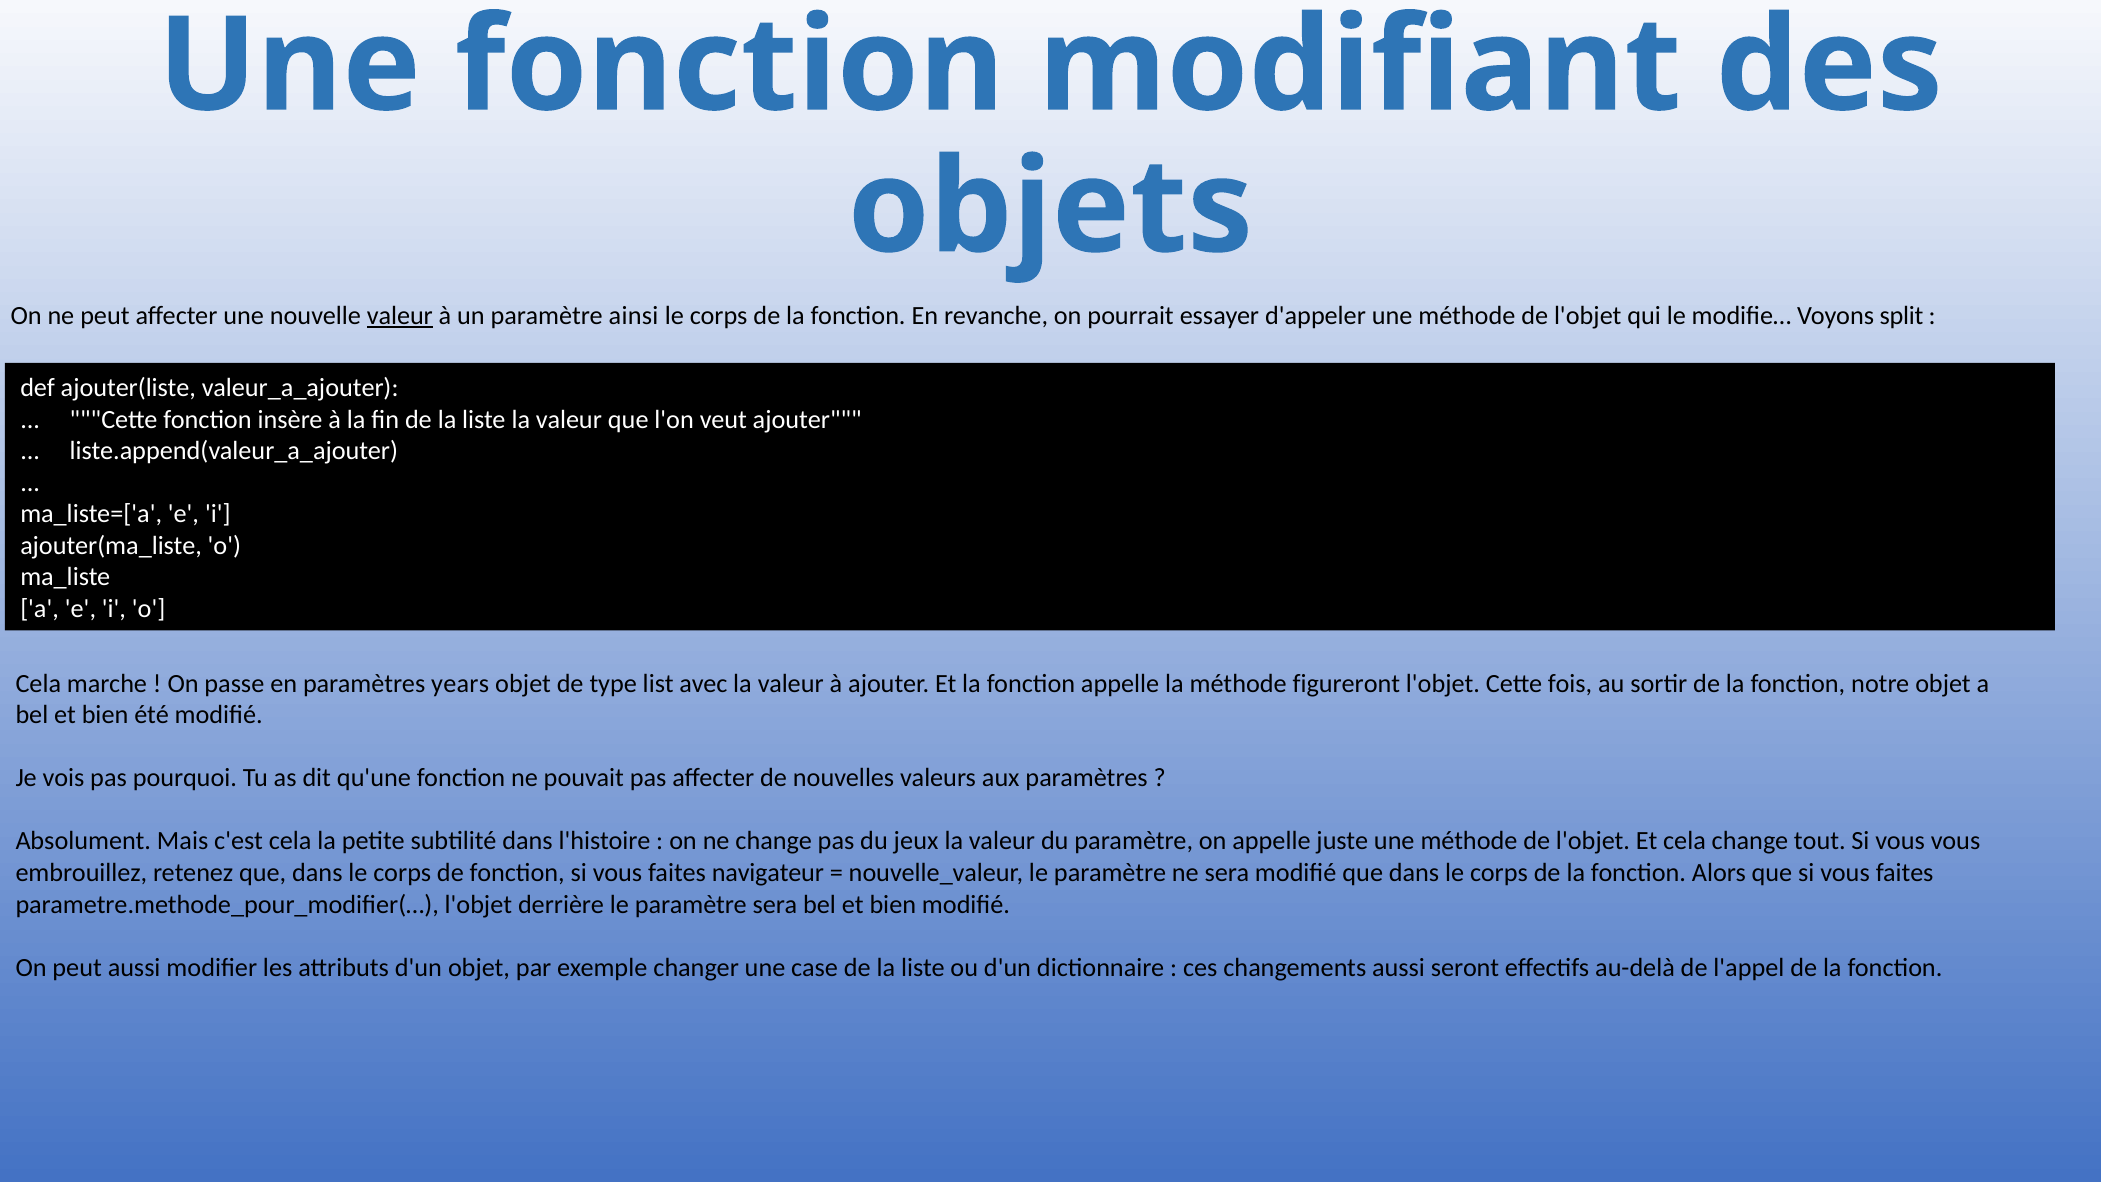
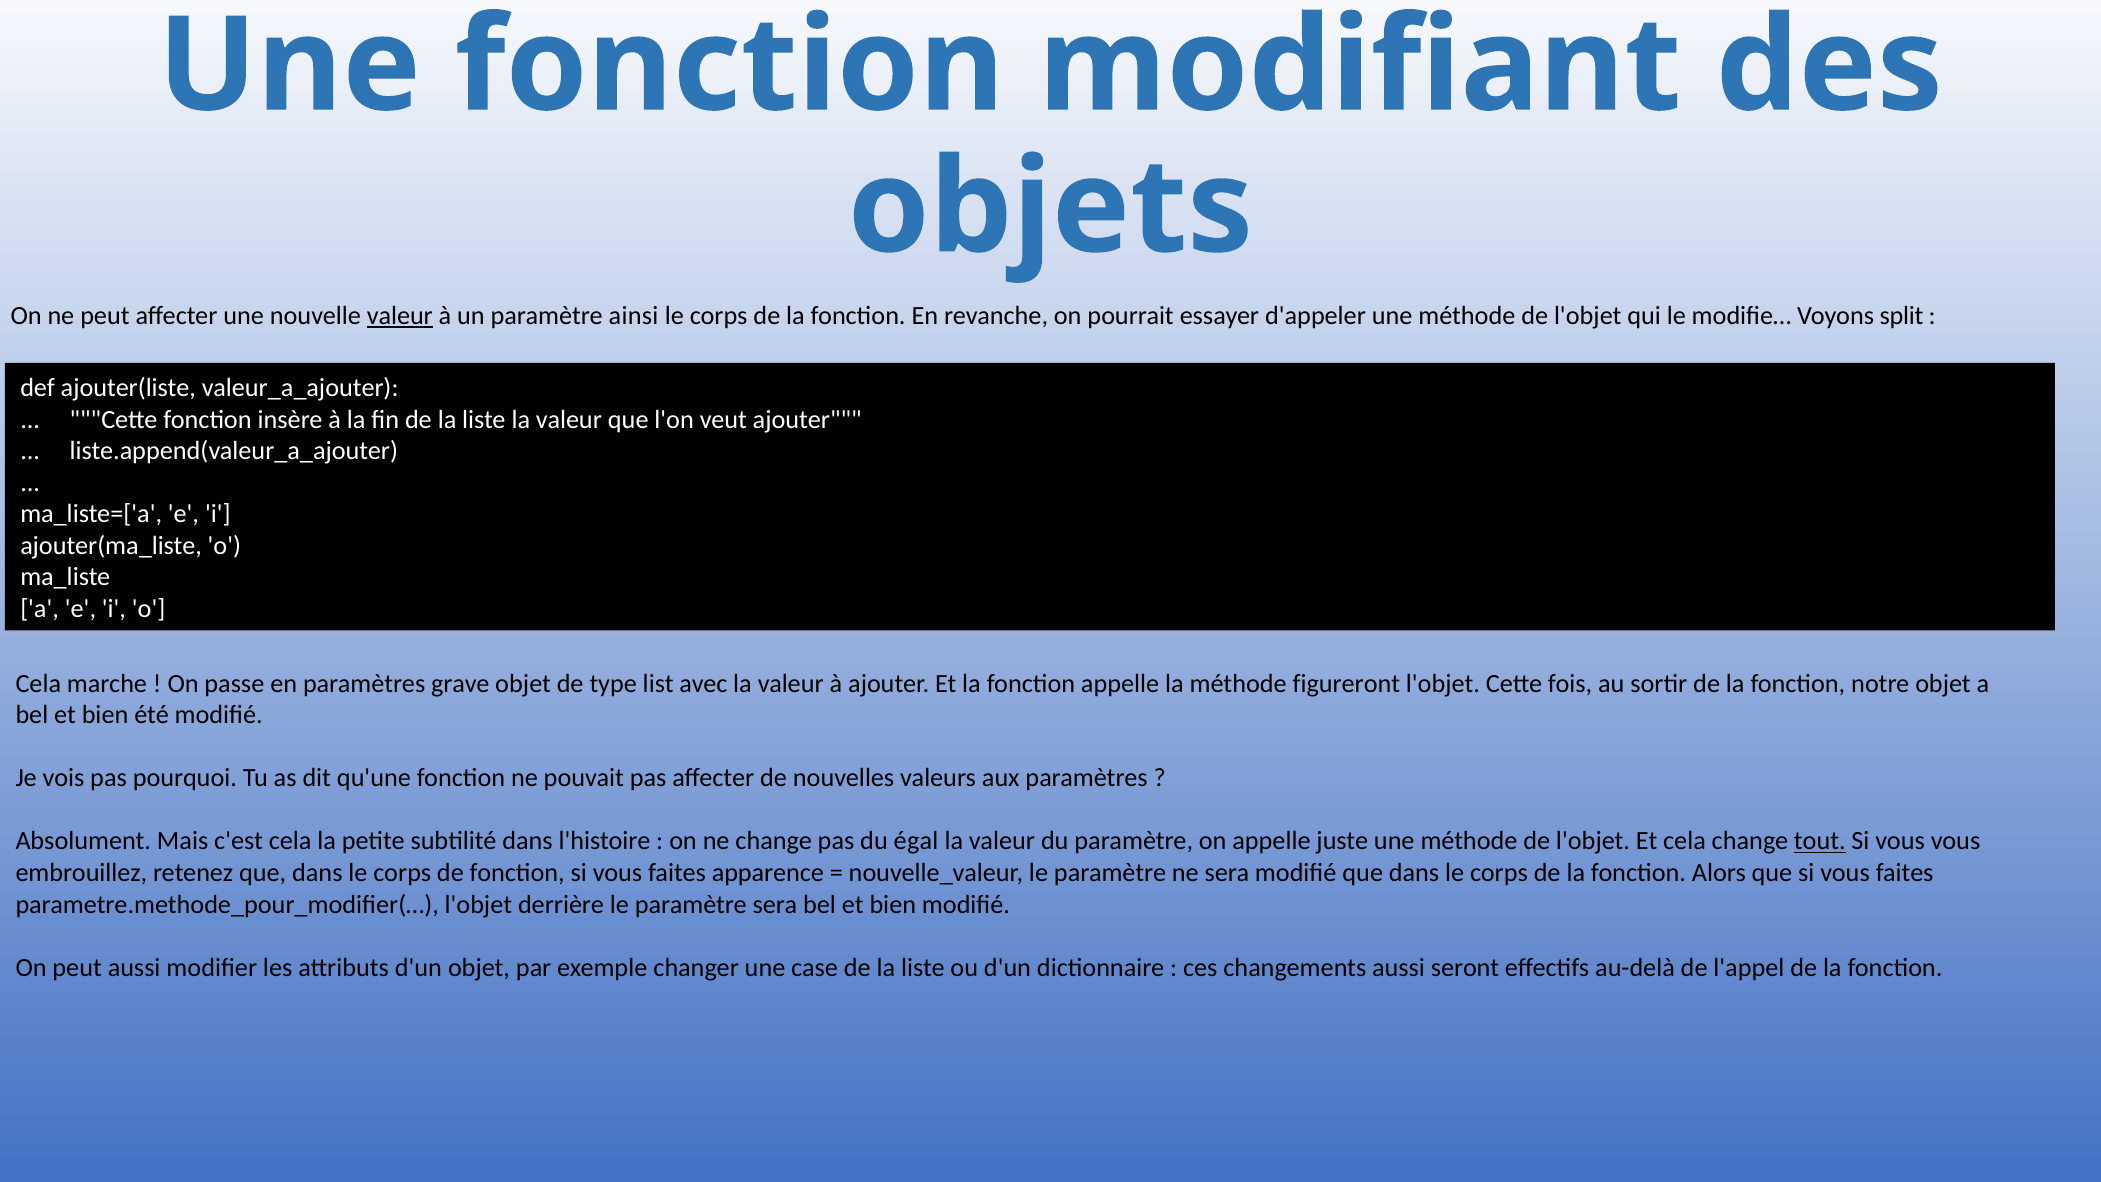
years: years -> grave
jeux: jeux -> égal
tout underline: none -> present
navigateur: navigateur -> apparence
